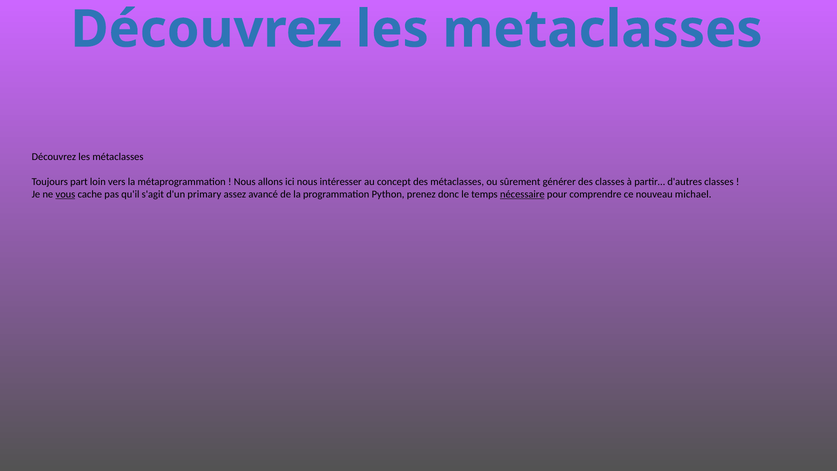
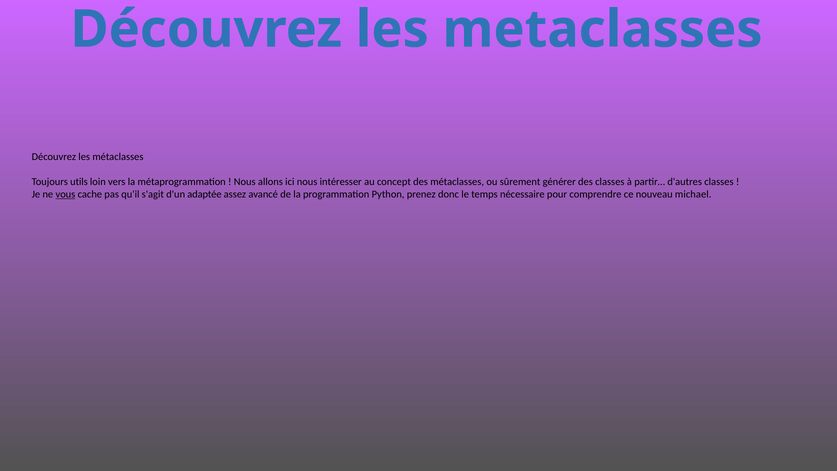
part: part -> utils
primary: primary -> adaptée
nécessaire underline: present -> none
